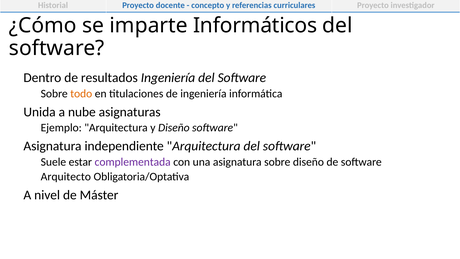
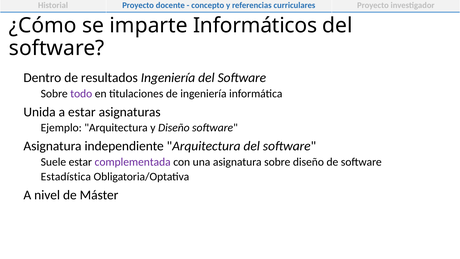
todo colour: orange -> purple
a nube: nube -> estar
Arquitecto: Arquitecto -> Estadística
